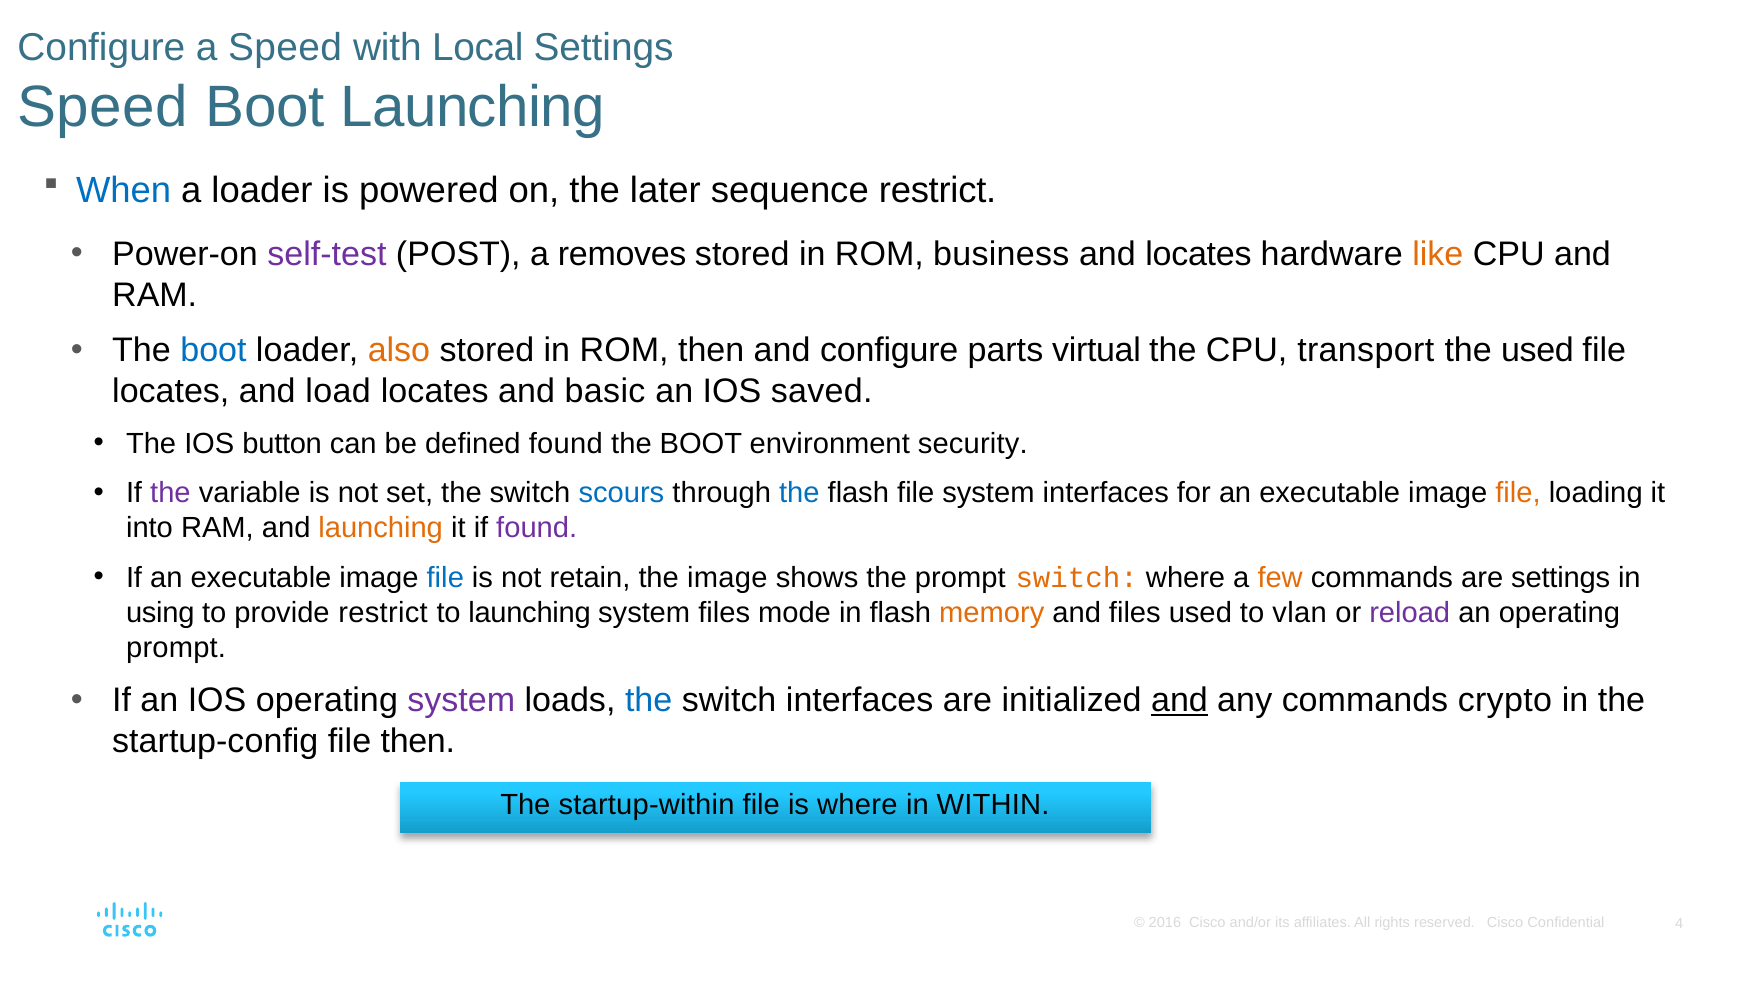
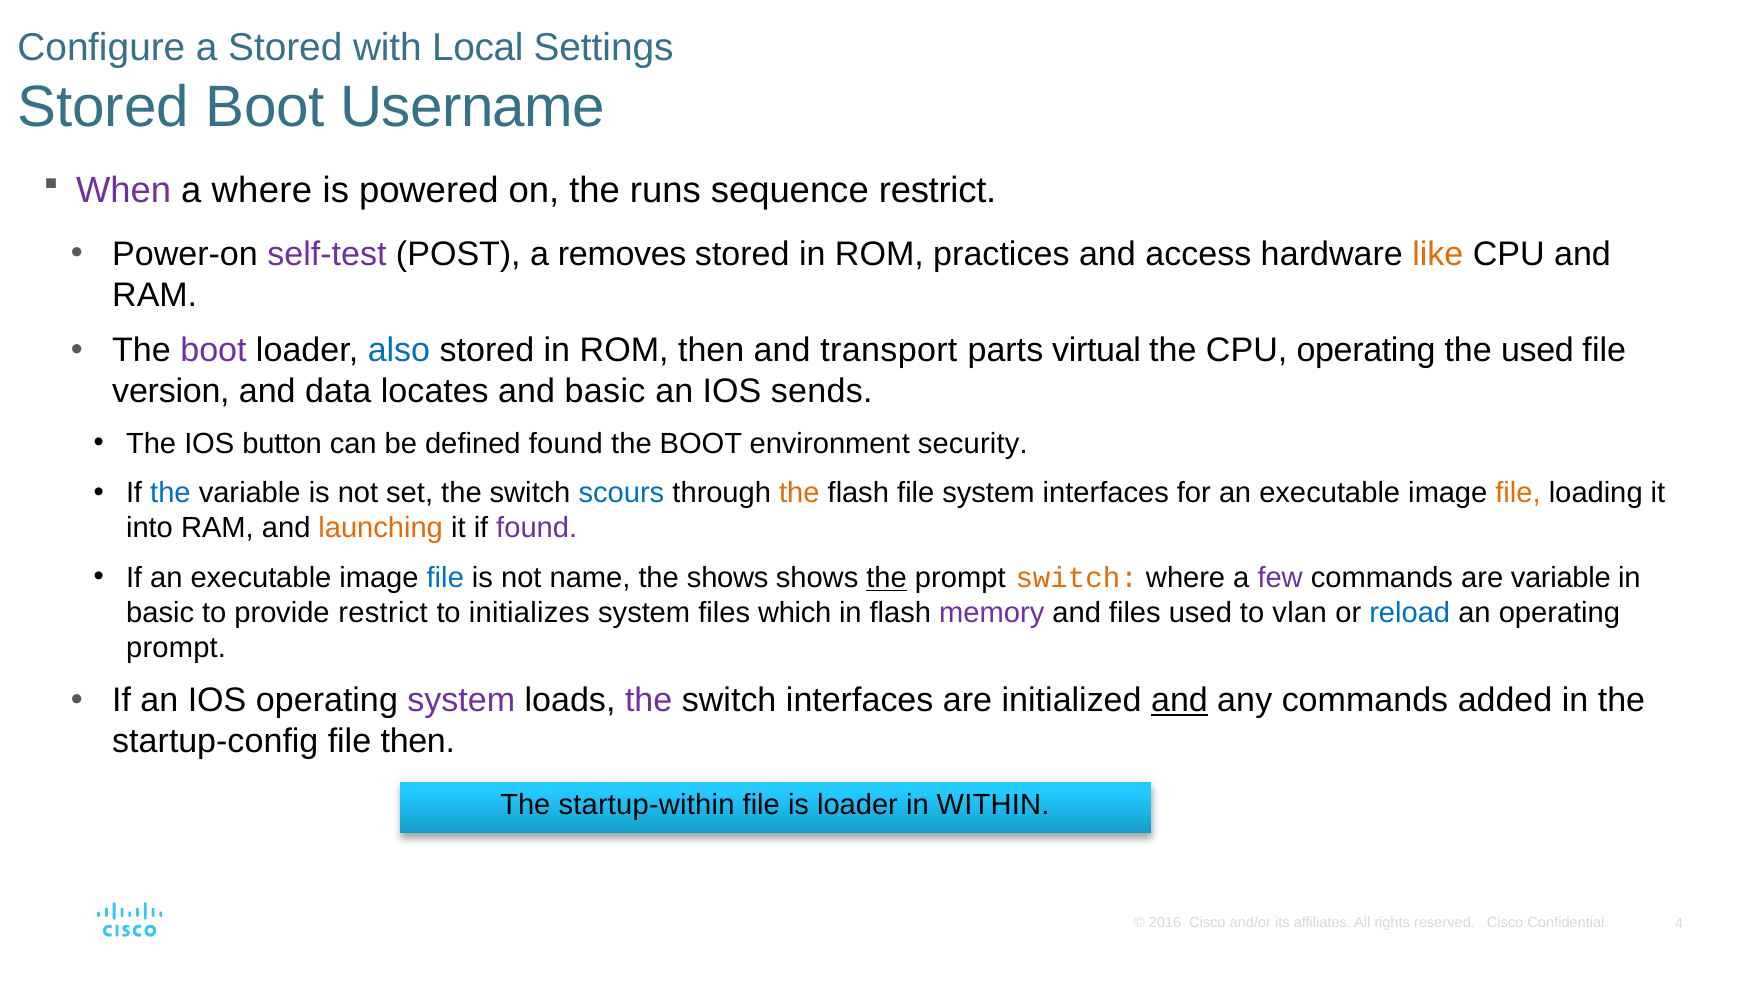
a Speed: Speed -> Stored
Speed at (103, 108): Speed -> Stored
Boot Launching: Launching -> Username
When colour: blue -> purple
a loader: loader -> where
later: later -> runs
business: business -> practices
and locates: locates -> access
boot at (213, 351) colour: blue -> purple
also colour: orange -> blue
and configure: configure -> transport
CPU transport: transport -> operating
locates at (171, 392): locates -> version
load: load -> data
saved: saved -> sends
the at (170, 493) colour: purple -> blue
the at (799, 493) colour: blue -> orange
retain: retain -> name
the image: image -> shows
the at (887, 578) underline: none -> present
few colour: orange -> purple
are settings: settings -> variable
using at (160, 613): using -> basic
to launching: launching -> initializes
mode: mode -> which
memory colour: orange -> purple
reload colour: purple -> blue
the at (649, 701) colour: blue -> purple
crypto: crypto -> added
is where: where -> loader
